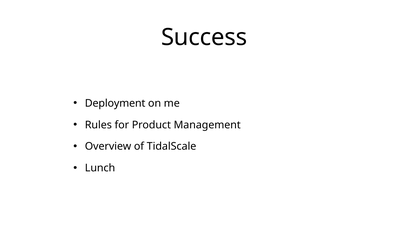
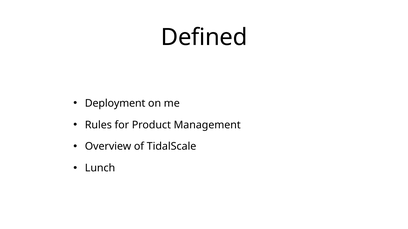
Success: Success -> Defined
